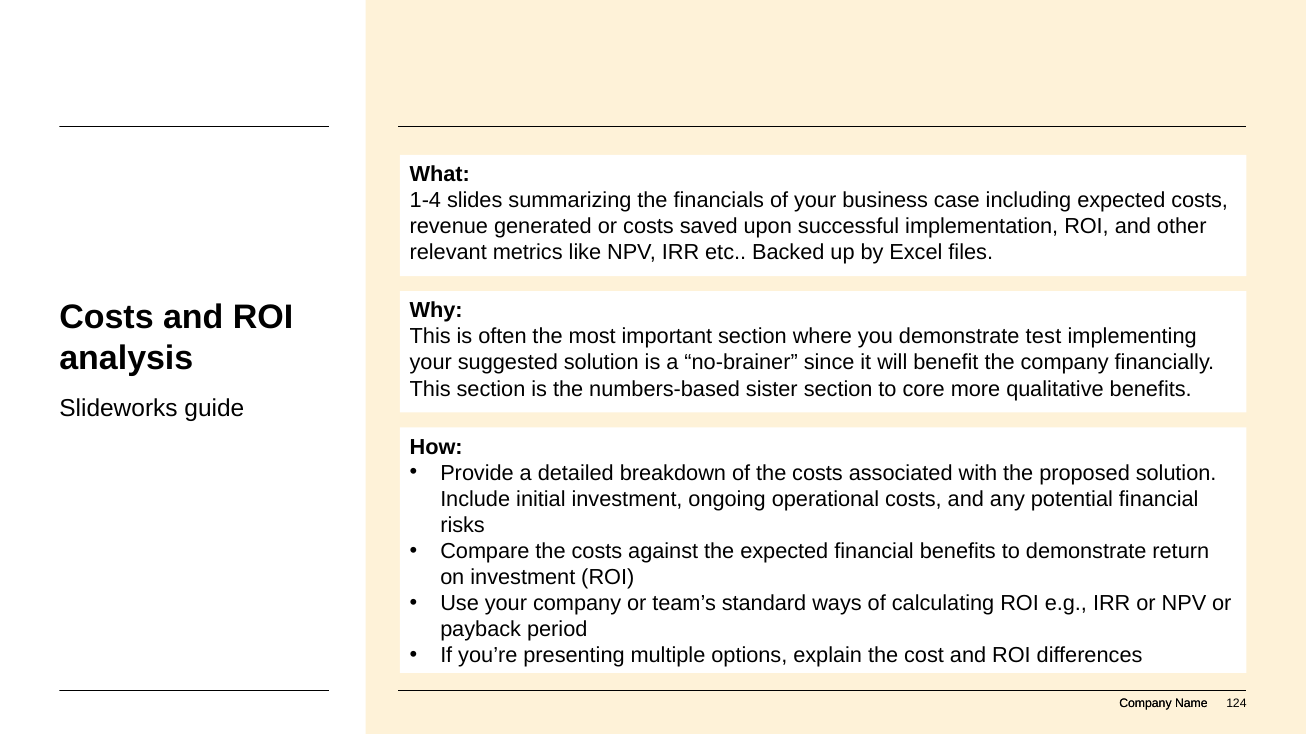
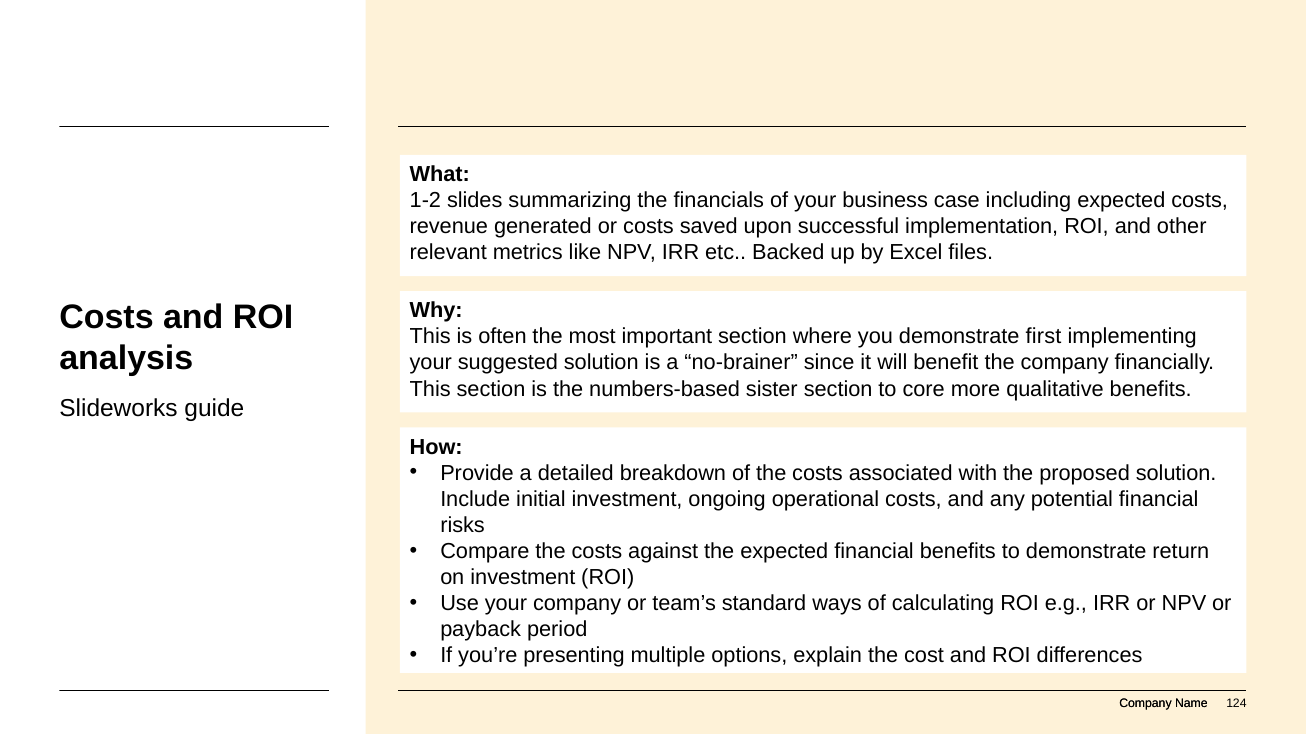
1-4: 1-4 -> 1-2
test: test -> first
